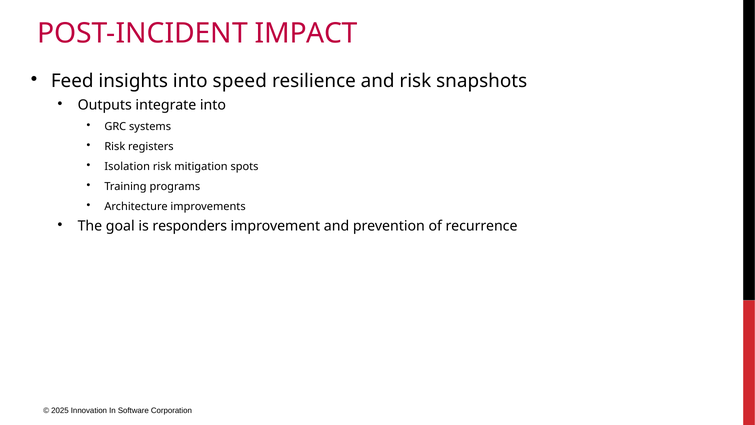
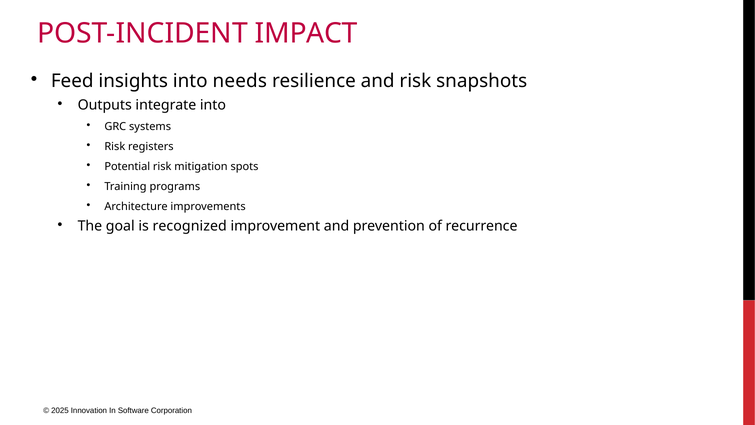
speed: speed -> needs
Isolation: Isolation -> Potential
responders: responders -> recognized
